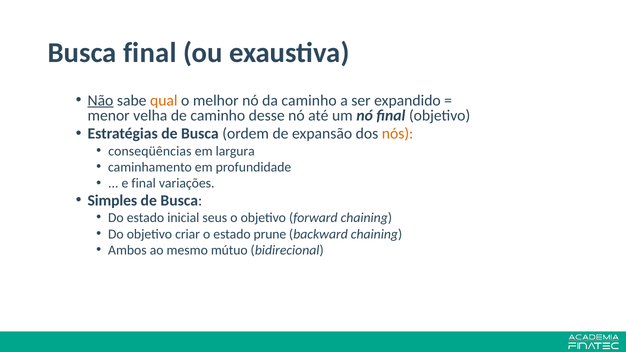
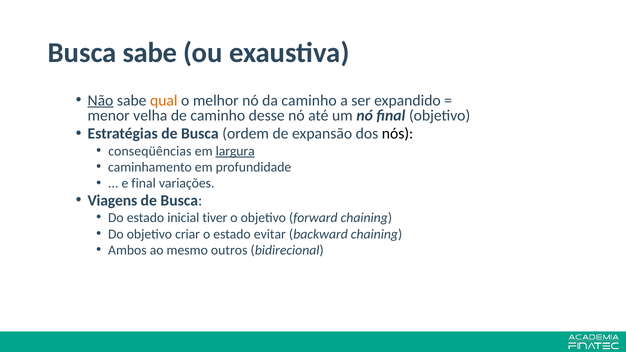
Busca final: final -> sabe
nós colour: orange -> black
largura underline: none -> present
Simples: Simples -> Viagens
seus: seus -> tiver
prune: prune -> evitar
mútuo: mútuo -> outros
